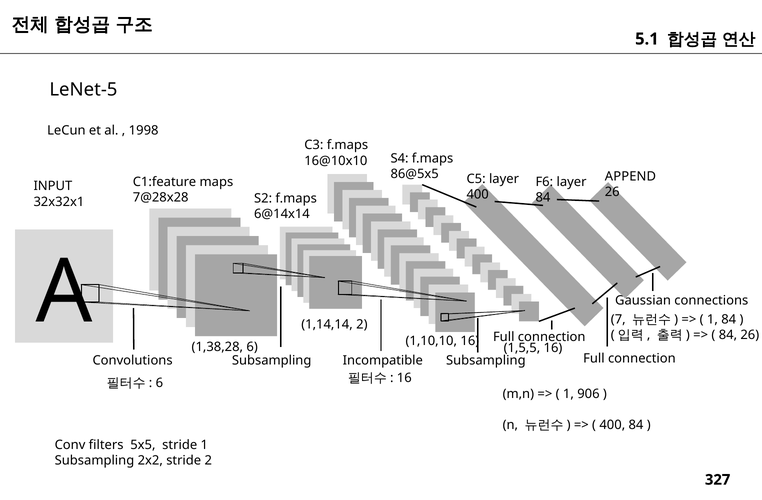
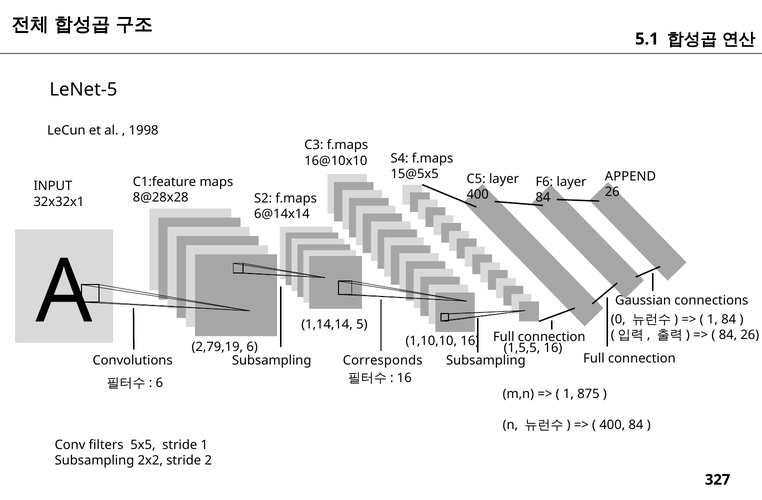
86@5x5: 86@5x5 -> 15@5x5
7@28x28: 7@28x28 -> 8@28x28
7: 7 -> 0
1,14,14 2: 2 -> 5
1,38,28: 1,38,28 -> 2,79,19
Incompatible: Incompatible -> Corresponds
906: 906 -> 875
